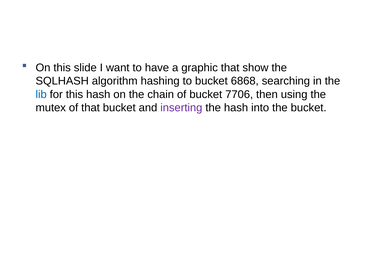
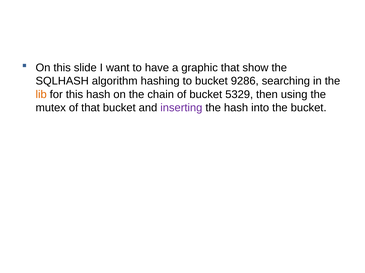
6868: 6868 -> 9286
lib colour: blue -> orange
7706: 7706 -> 5329
